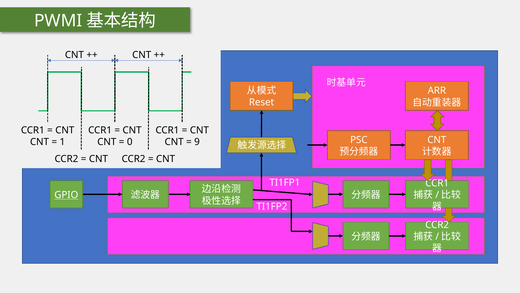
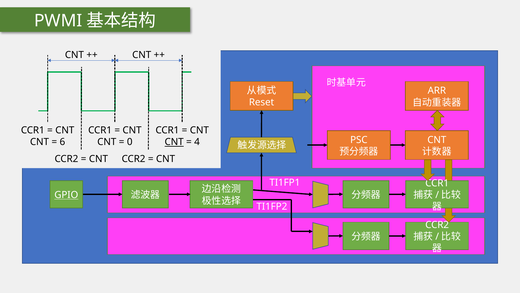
1: 1 -> 6
CNT at (174, 142) underline: none -> present
9: 9 -> 4
